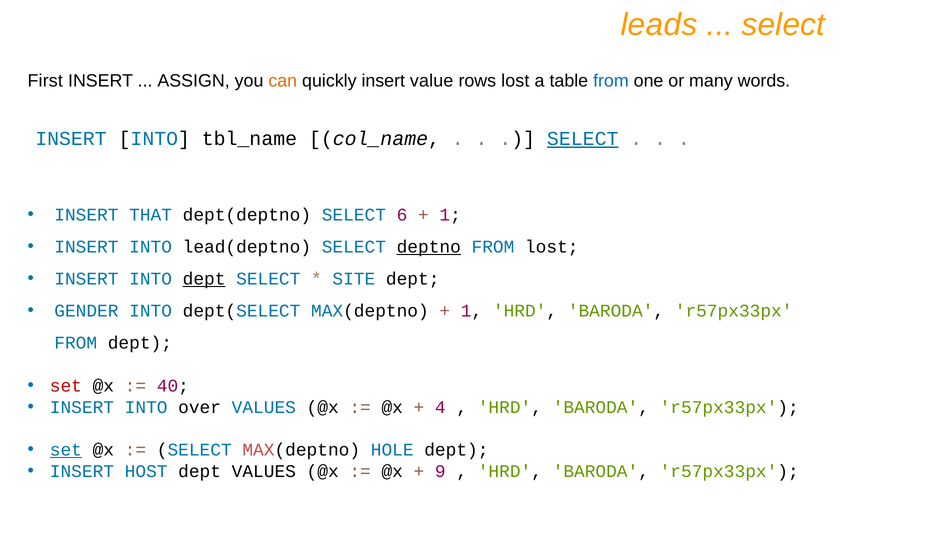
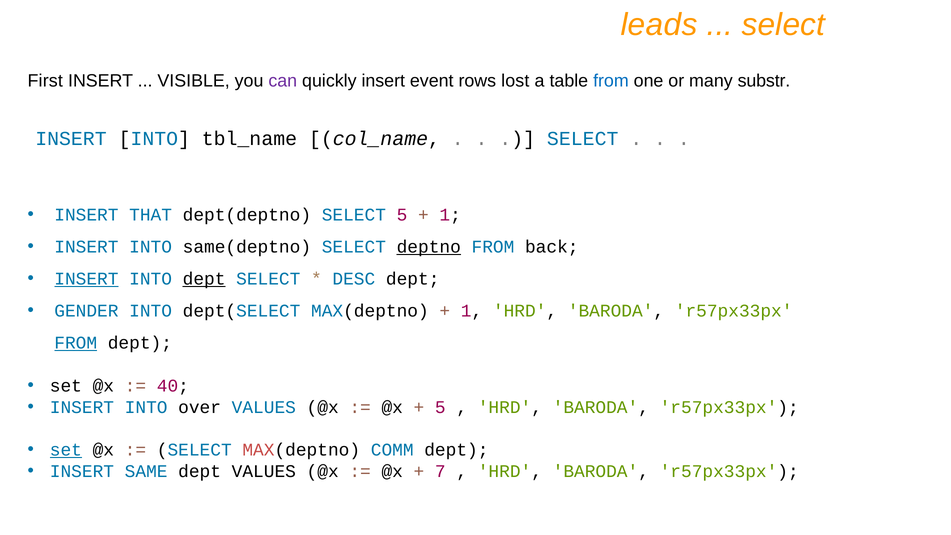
ASSIGN: ASSIGN -> VISIBLE
can colour: orange -> purple
value: value -> event
words: words -> substr
SELECT at (583, 139) underline: present -> none
SELECT 6: 6 -> 5
lead(deptno: lead(deptno -> same(deptno
FROM lost: lost -> back
INSERT at (86, 279) underline: none -> present
SITE: SITE -> DESC
FROM at (76, 343) underline: none -> present
set at (66, 386) colour: red -> black
4 at (440, 407): 4 -> 5
HOLE: HOLE -> COMM
HOST: HOST -> SAME
9: 9 -> 7
